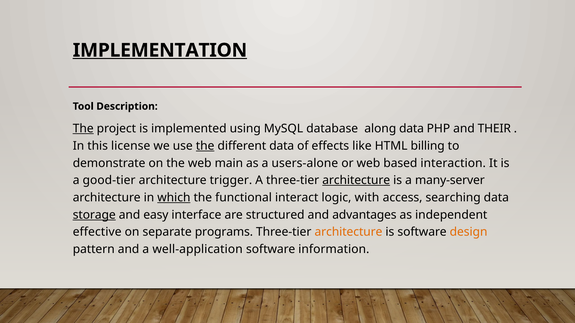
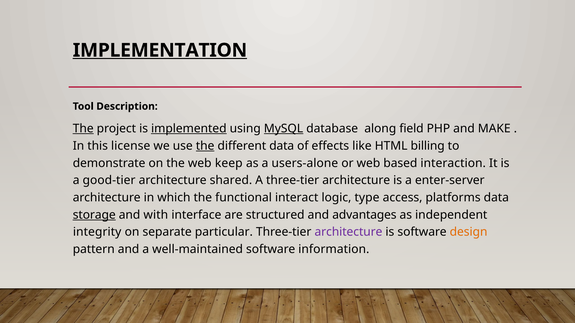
implemented underline: none -> present
MySQL underline: none -> present
along data: data -> field
THEIR: THEIR -> MAKE
main: main -> keep
trigger: trigger -> shared
architecture at (356, 181) underline: present -> none
many-server: many-server -> enter-server
which underline: present -> none
with: with -> type
searching: searching -> platforms
easy: easy -> with
effective: effective -> integrity
programs: programs -> particular
architecture at (348, 232) colour: orange -> purple
well-application: well-application -> well-maintained
